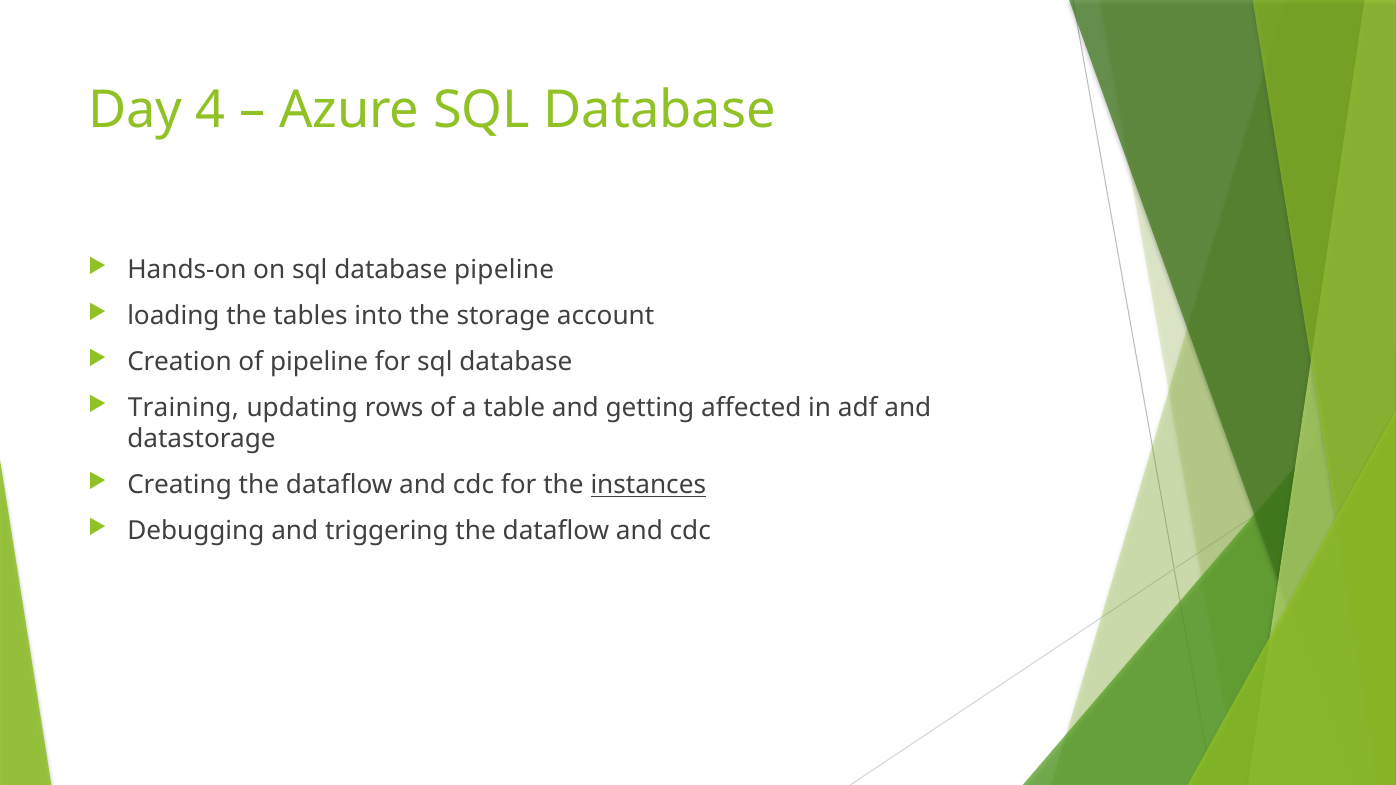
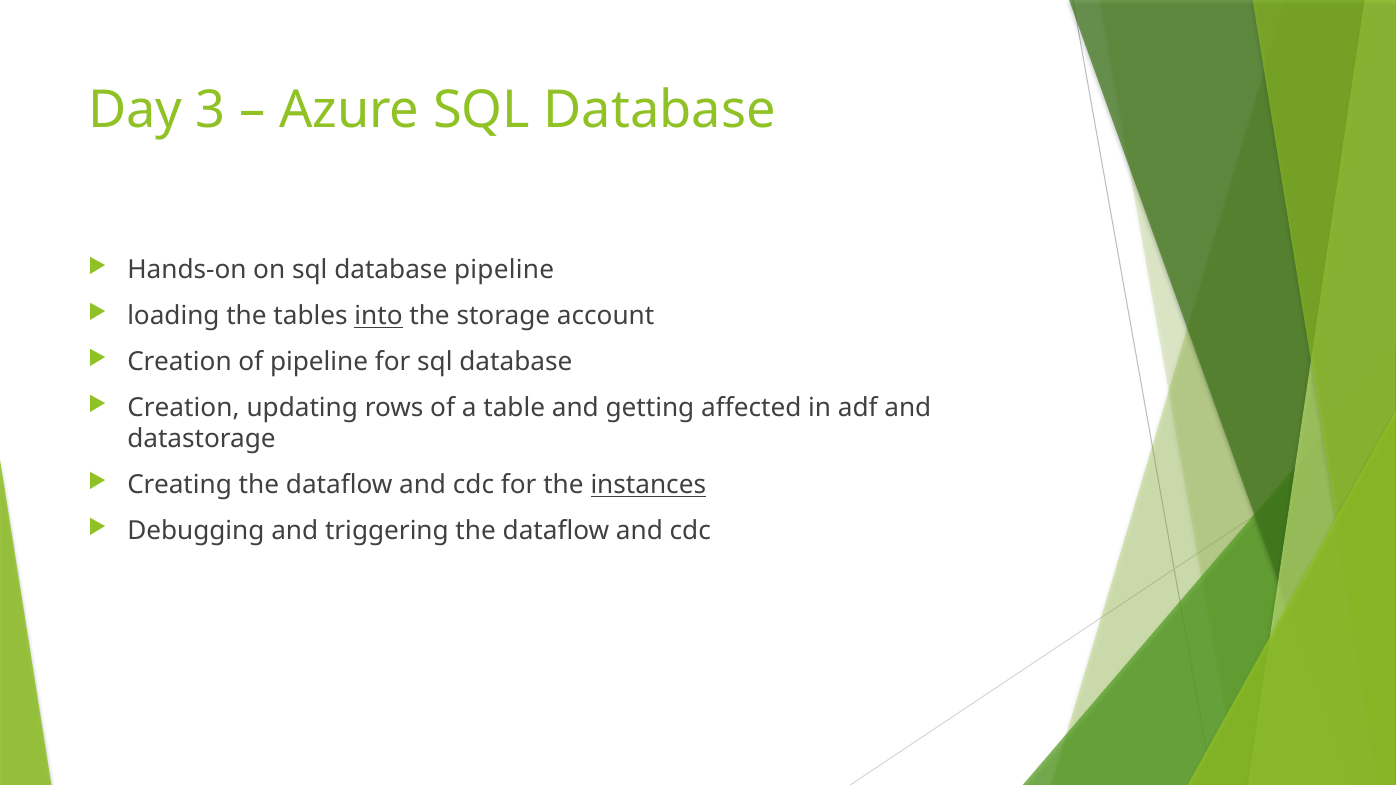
4: 4 -> 3
into underline: none -> present
Training at (183, 408): Training -> Creation
